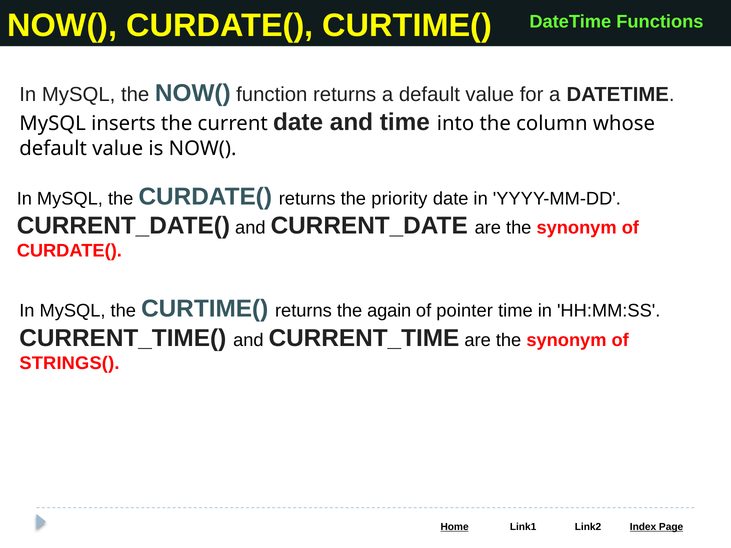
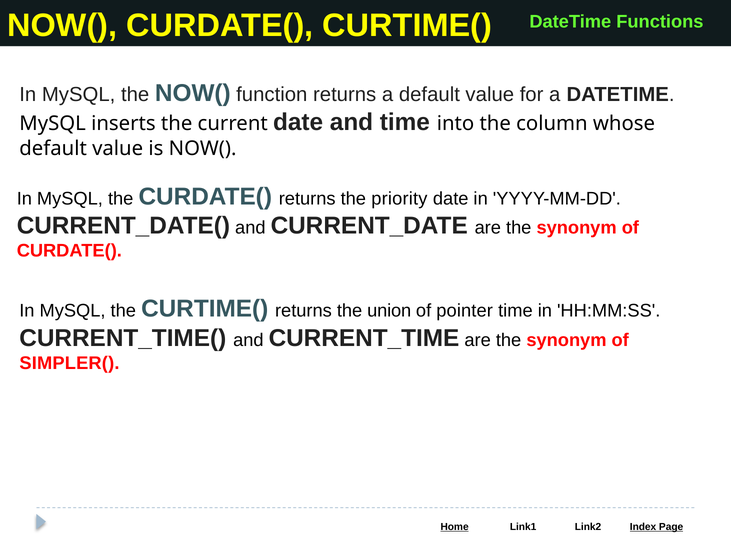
again: again -> union
STRINGS(: STRINGS( -> SIMPLER(
